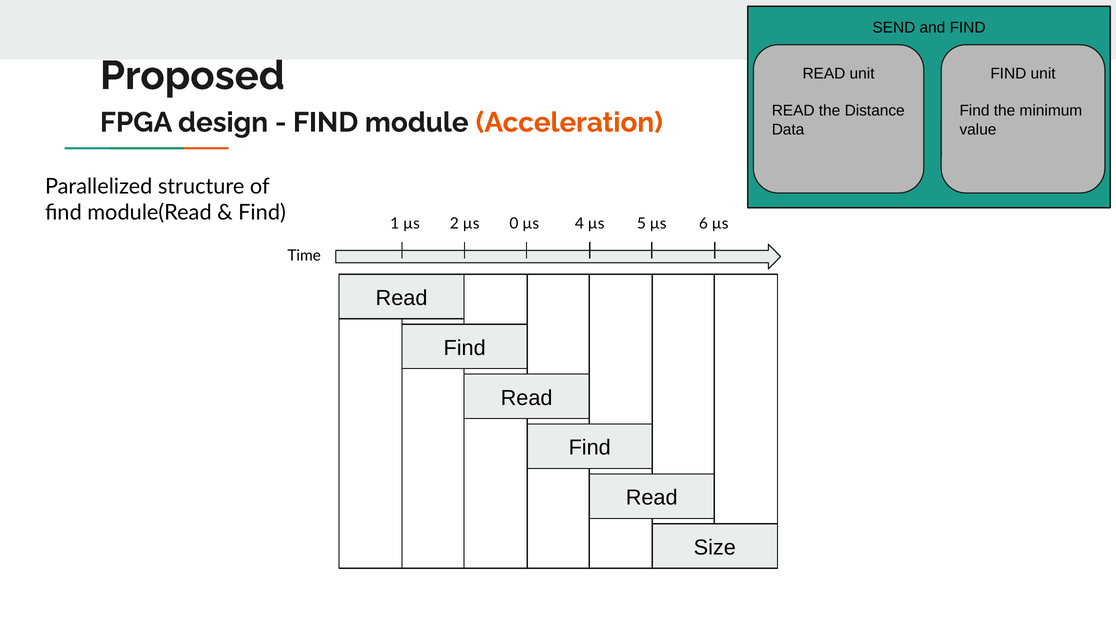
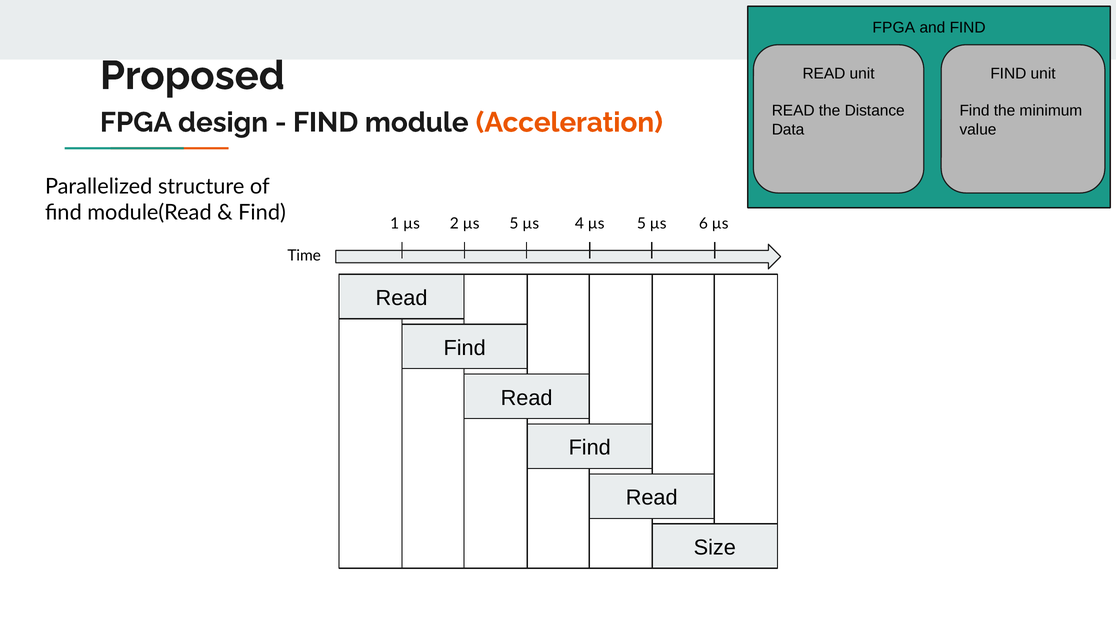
SEND at (894, 28): SEND -> FPGA
2 µs 0: 0 -> 5
